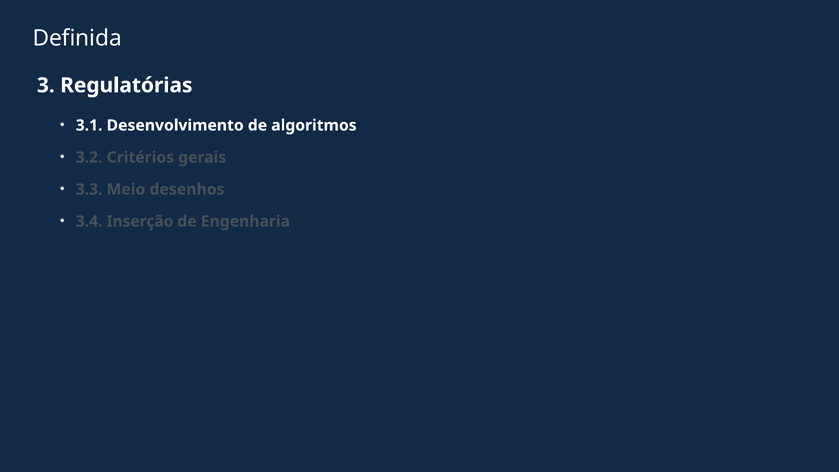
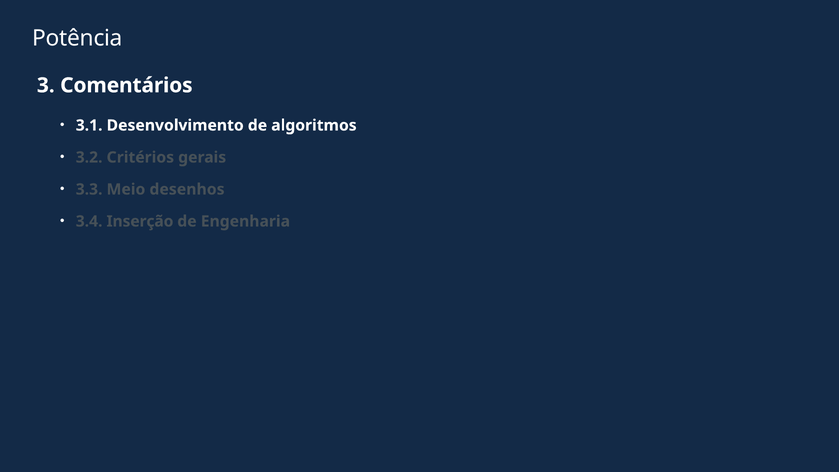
Definida: Definida -> Potência
Regulatórias: Regulatórias -> Comentários
